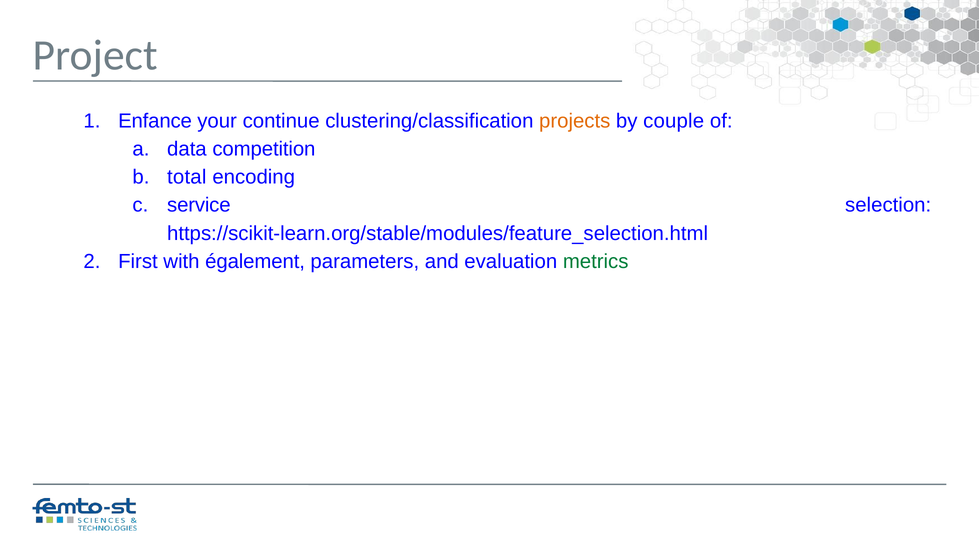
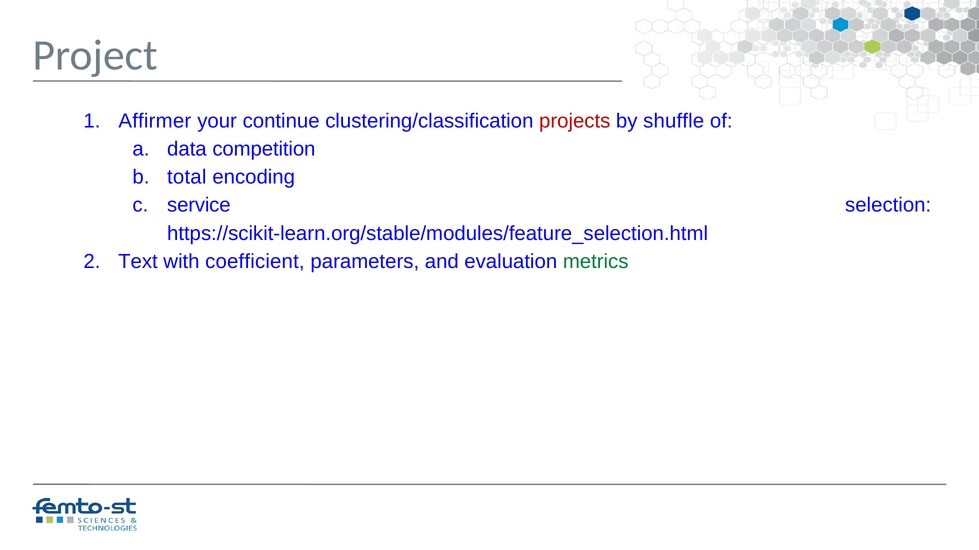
Enfance: Enfance -> Affirmer
projects colour: orange -> red
couple: couple -> shuffle
First: First -> Text
également: également -> coefficient
